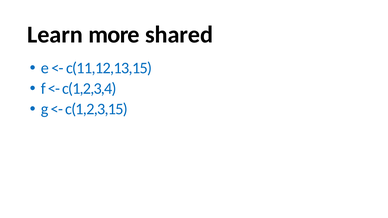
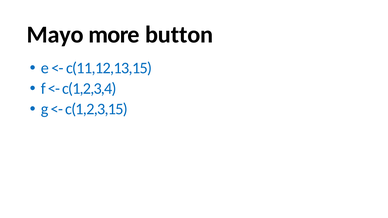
Learn: Learn -> Mayo
shared: shared -> button
